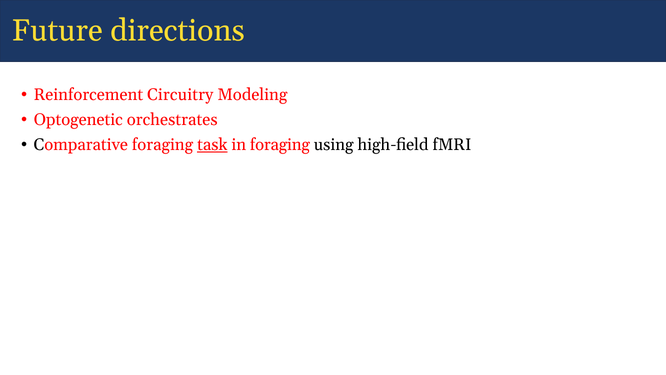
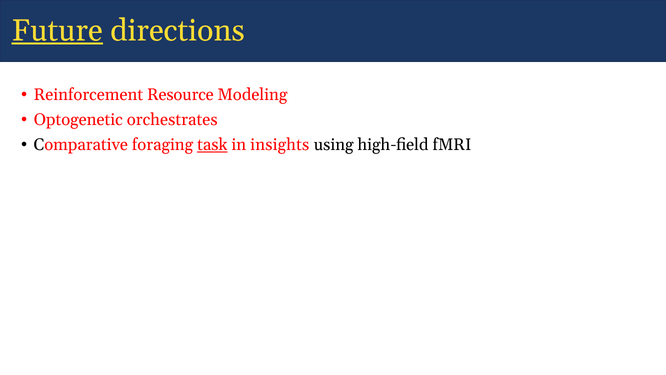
Future underline: none -> present
Circuitry: Circuitry -> Resource
in foraging: foraging -> insights
